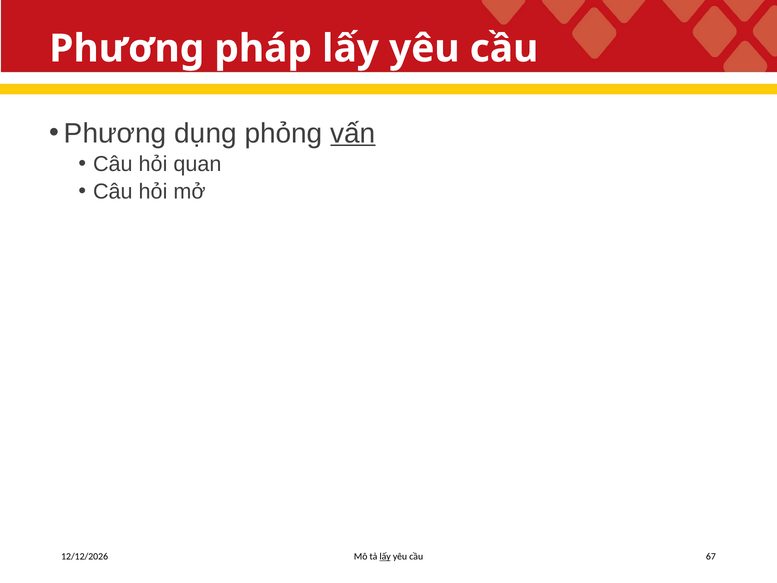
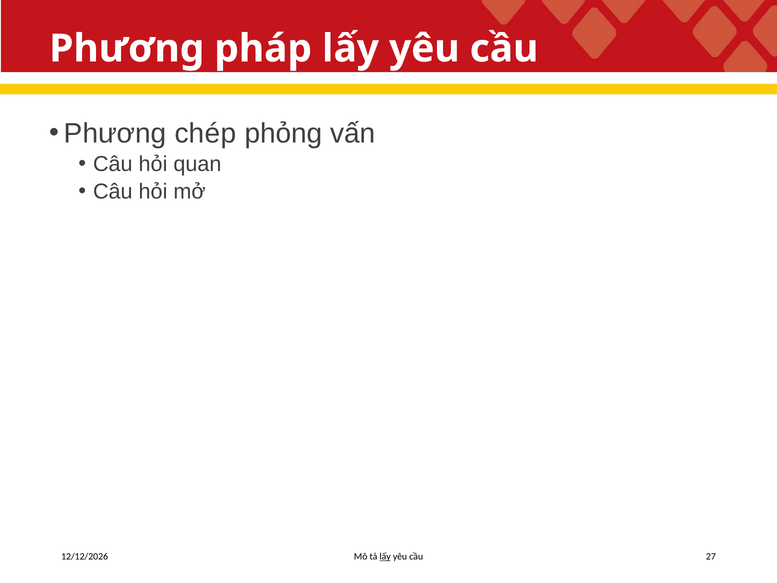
dụng: dụng -> chép
vấn underline: present -> none
67: 67 -> 27
